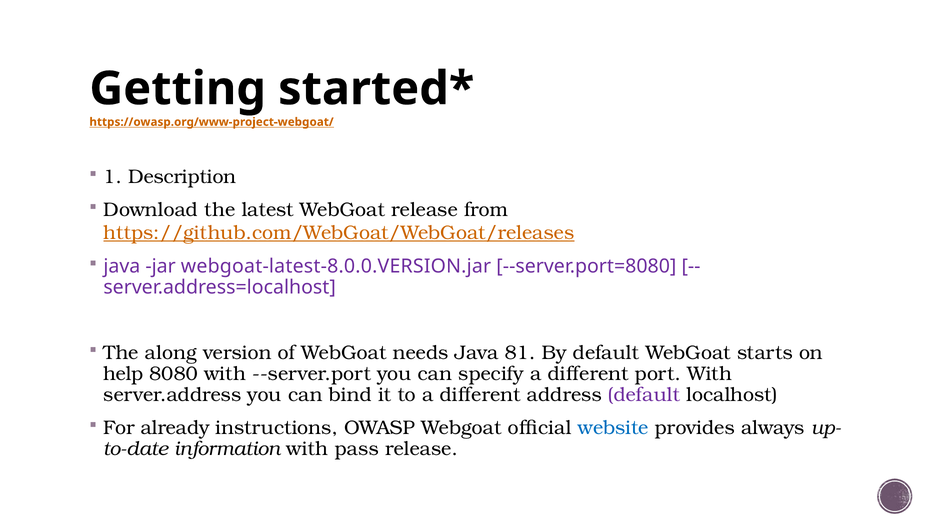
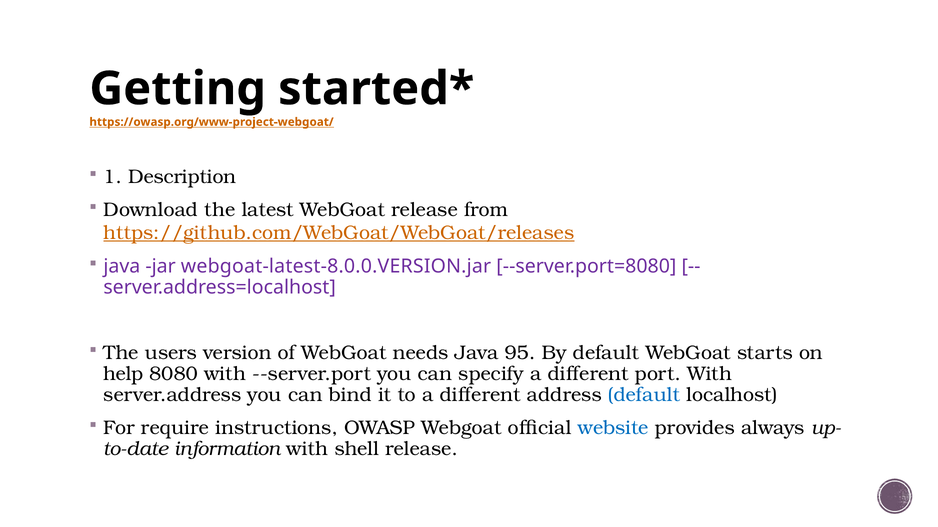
along: along -> users
81: 81 -> 95
default at (644, 395) colour: purple -> blue
already: already -> require
pass: pass -> shell
